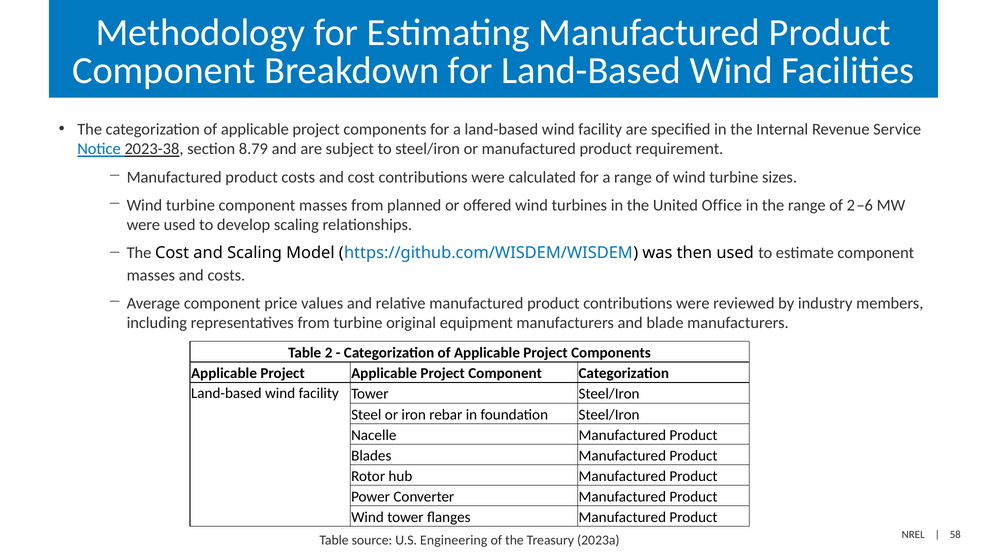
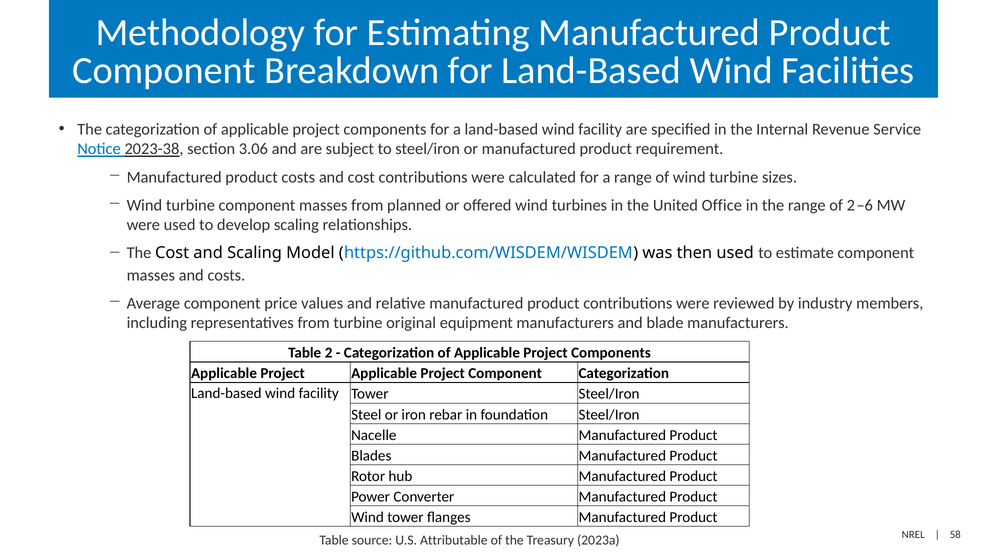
8.79: 8.79 -> 3.06
Engineering: Engineering -> Attributable
